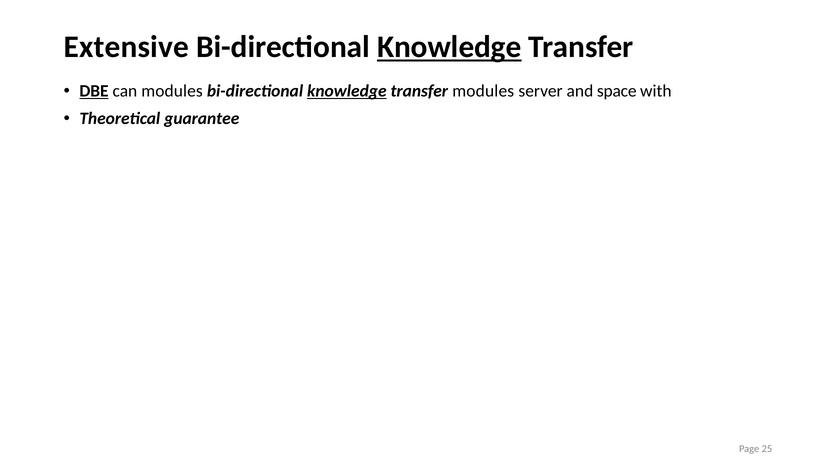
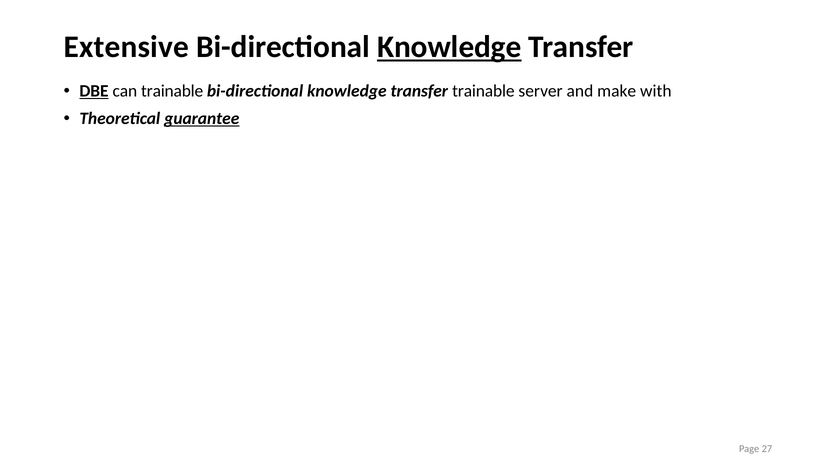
can modules: modules -> trainable
knowledge at (347, 91) underline: present -> none
transfer modules: modules -> trainable
space: space -> make
guarantee underline: none -> present
25: 25 -> 27
